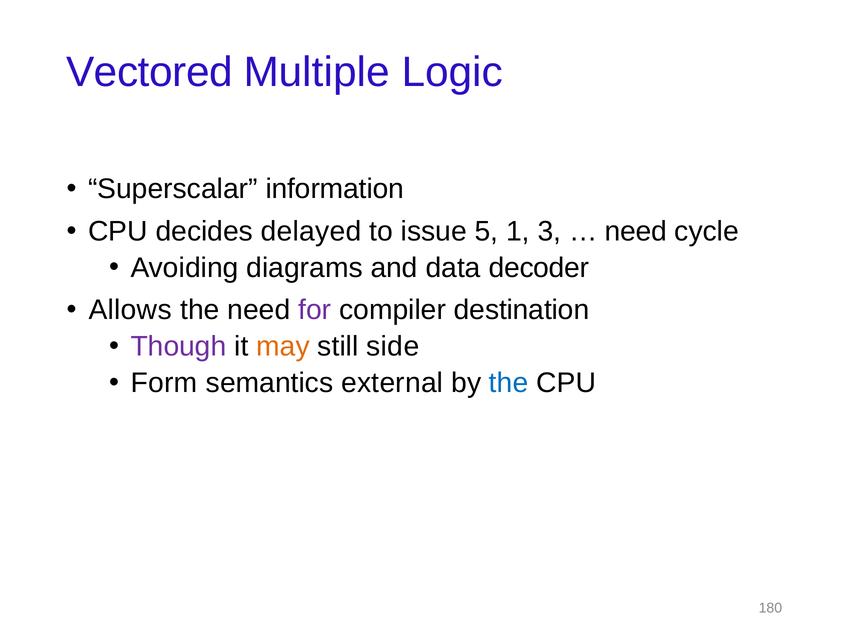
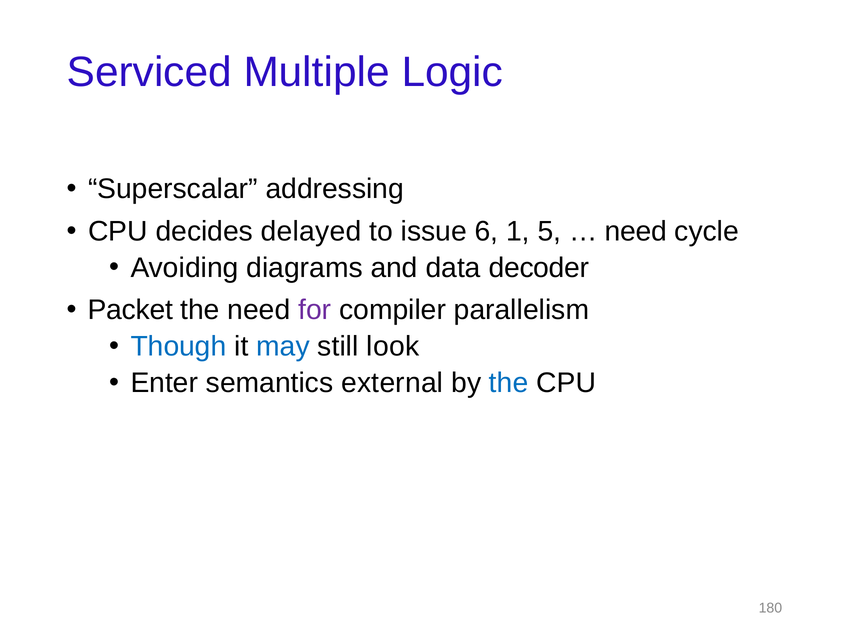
Vectored: Vectored -> Serviced
information: information -> addressing
5: 5 -> 6
3: 3 -> 5
Allows: Allows -> Packet
destination: destination -> parallelism
Though colour: purple -> blue
may colour: orange -> blue
side: side -> look
Form: Form -> Enter
